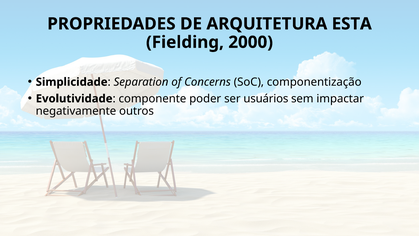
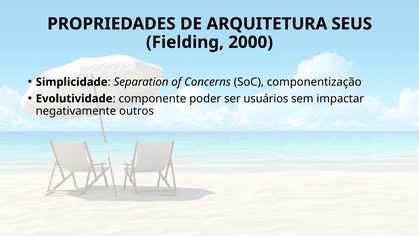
ESTA: ESTA -> SEUS
